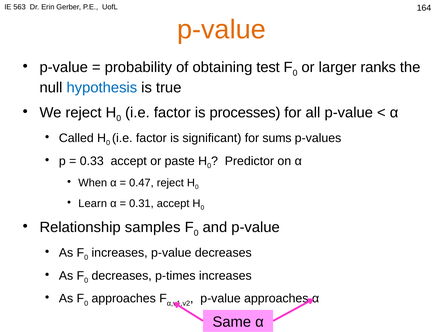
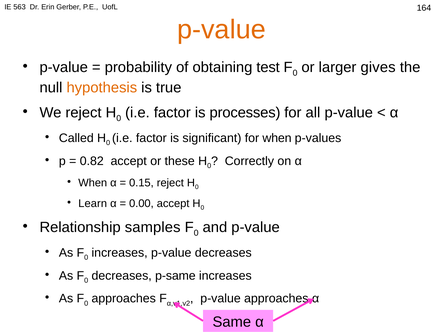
ranks: ranks -> gives
hypothesis colour: blue -> orange
for sums: sums -> when
0.33: 0.33 -> 0.82
paste: paste -> these
Predictor: Predictor -> Correctly
0.47: 0.47 -> 0.15
0.31: 0.31 -> 0.00
p-times: p-times -> p-same
